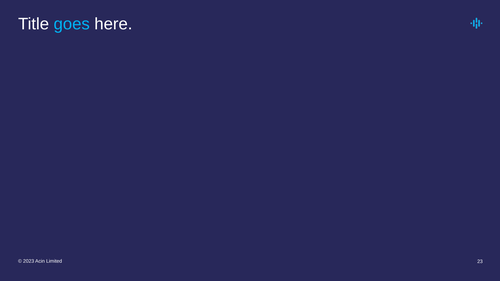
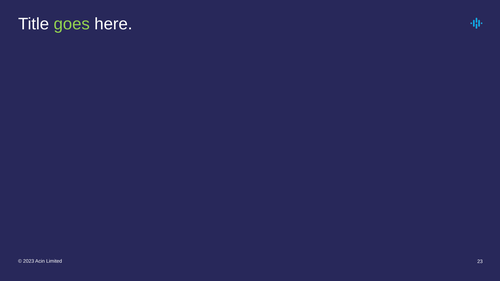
goes colour: light blue -> light green
